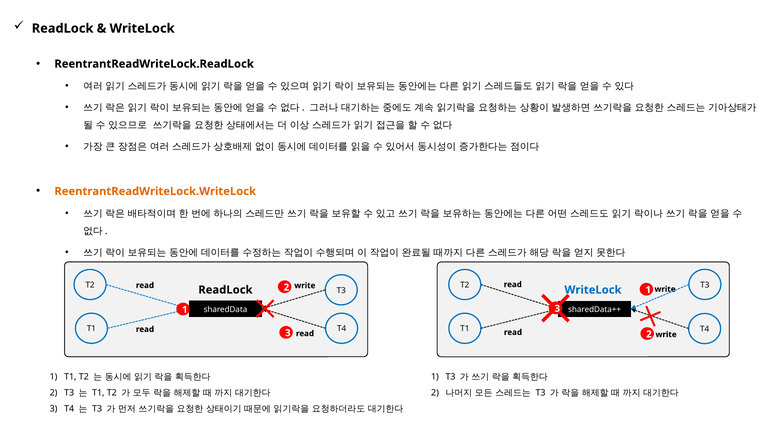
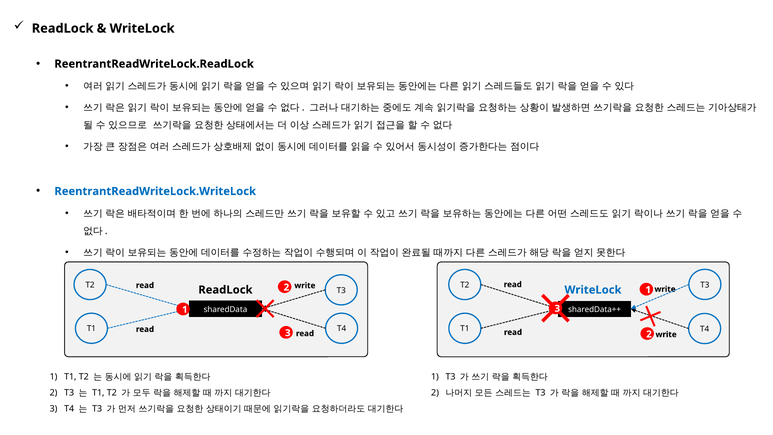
ReentrantReadWriteLock.WriteLock colour: orange -> blue
